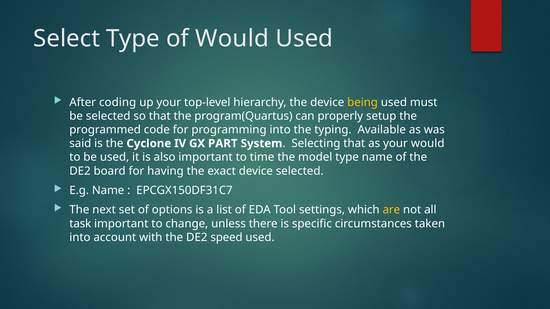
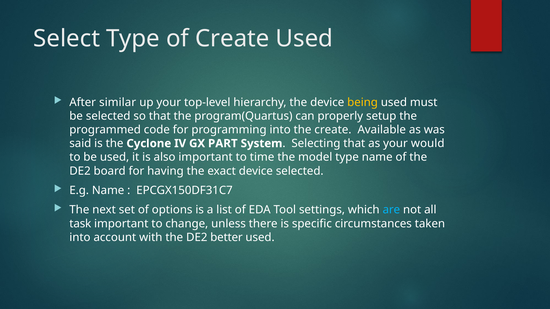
of Would: Would -> Create
coding: coding -> similar
the typing: typing -> create
are colour: yellow -> light blue
speed: speed -> better
